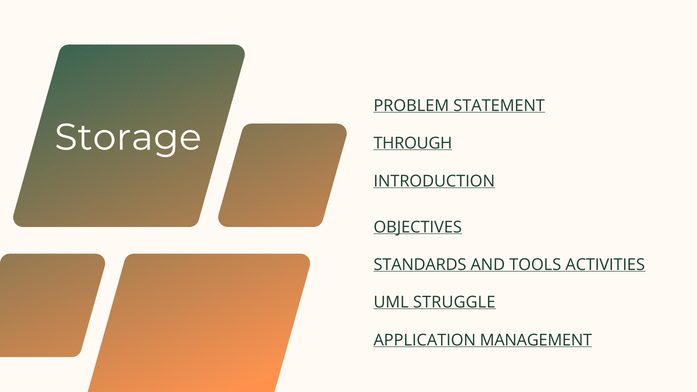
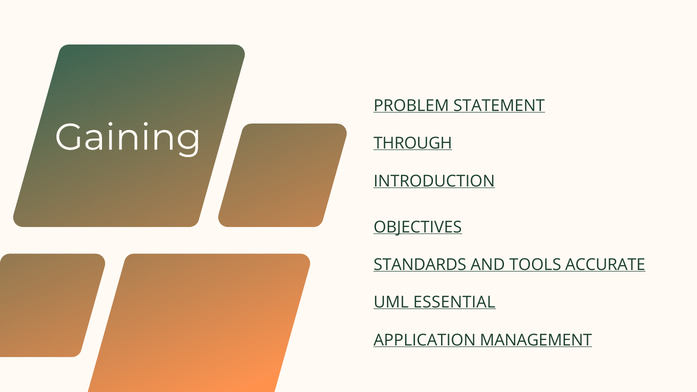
Storage: Storage -> Gaining
ACTIVITIES: ACTIVITIES -> ACCURATE
STRUGGLE: STRUGGLE -> ESSENTIAL
